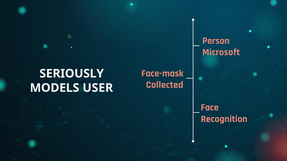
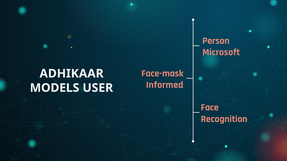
SERIOUSLY: SERIOUSLY -> ADHIKAAR
Collected: Collected -> Informed
